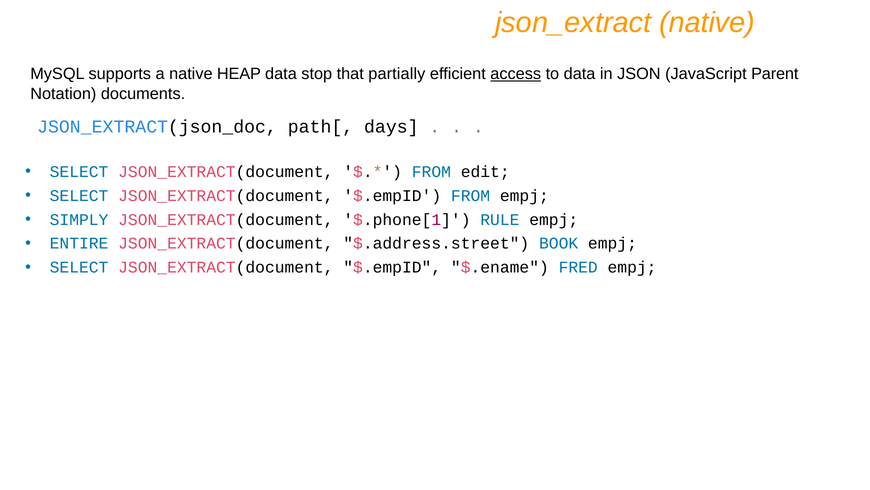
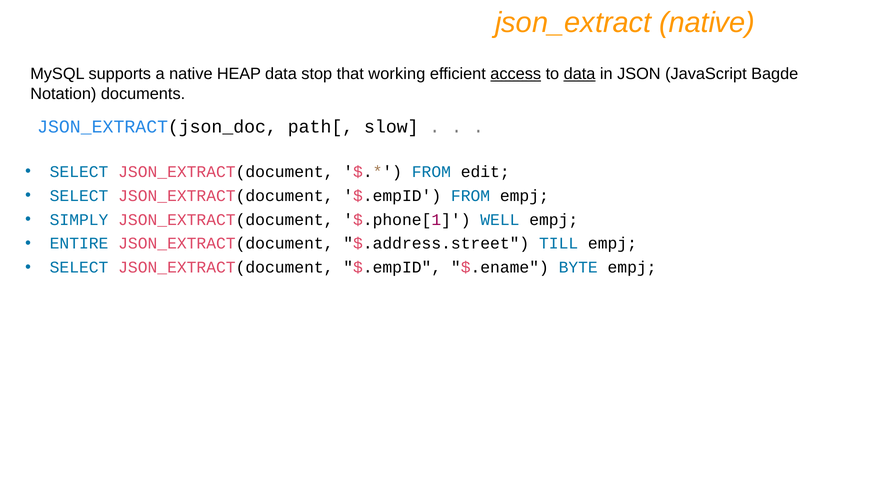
partially: partially -> working
data at (580, 74) underline: none -> present
Parent: Parent -> Bagde
days: days -> slow
RULE: RULE -> WELL
BOOK: BOOK -> TILL
FRED: FRED -> BYTE
